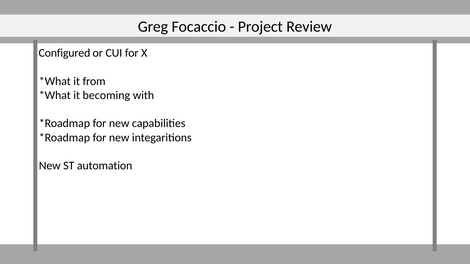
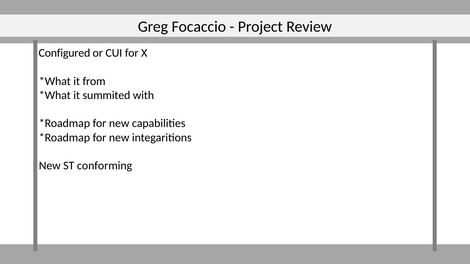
becoming: becoming -> summited
automation: automation -> conforming
